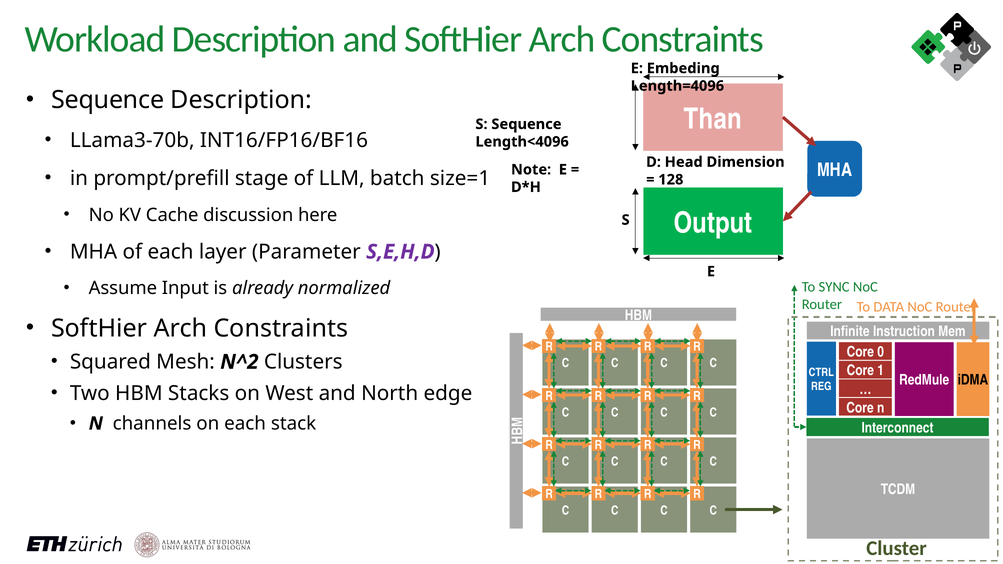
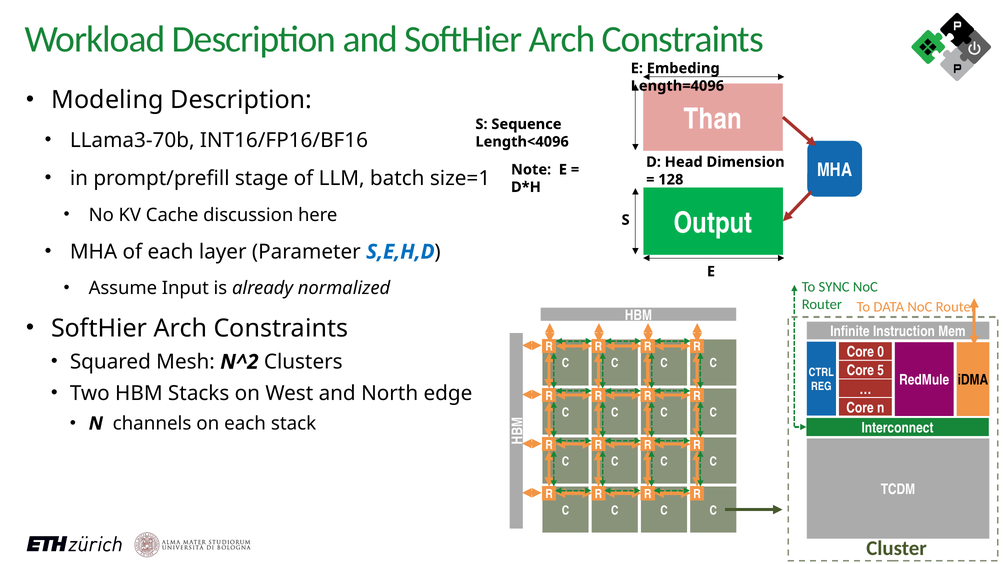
Sequence at (108, 100): Sequence -> Modeling
S,E,H,D colour: purple -> blue
1: 1 -> 5
